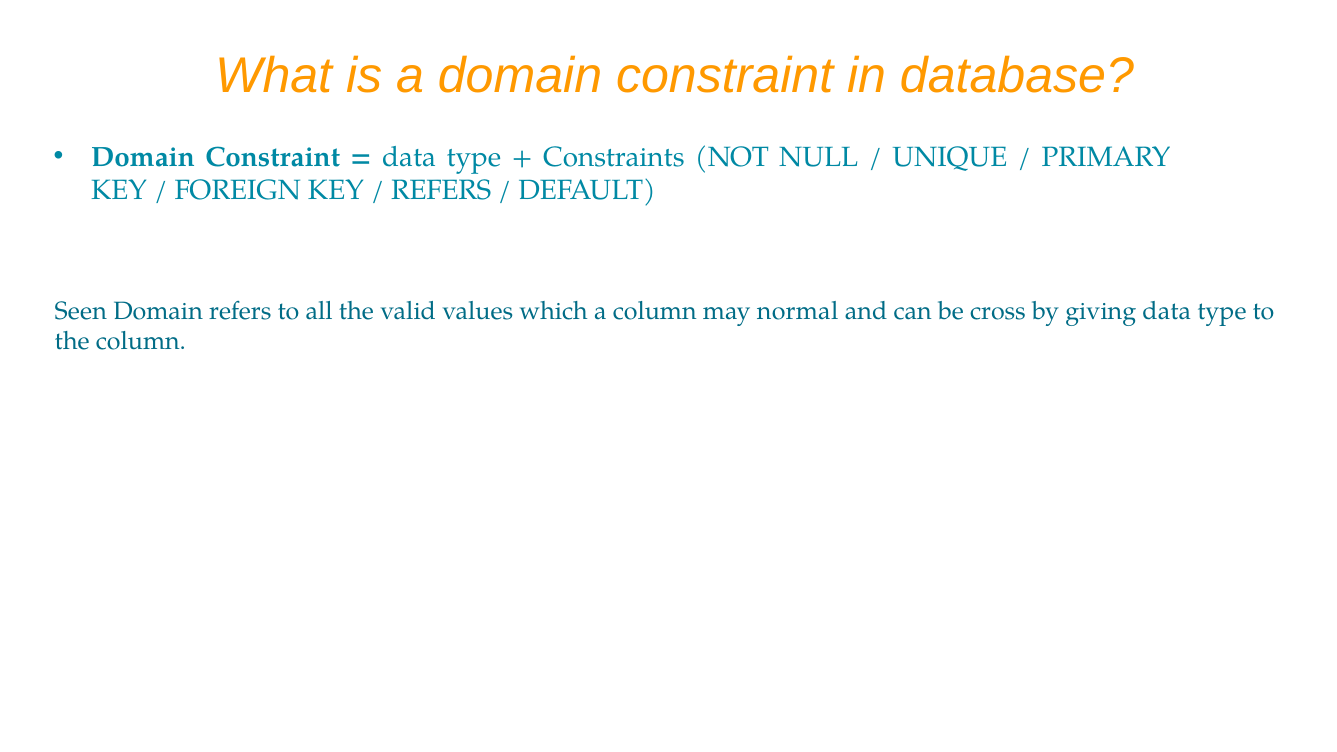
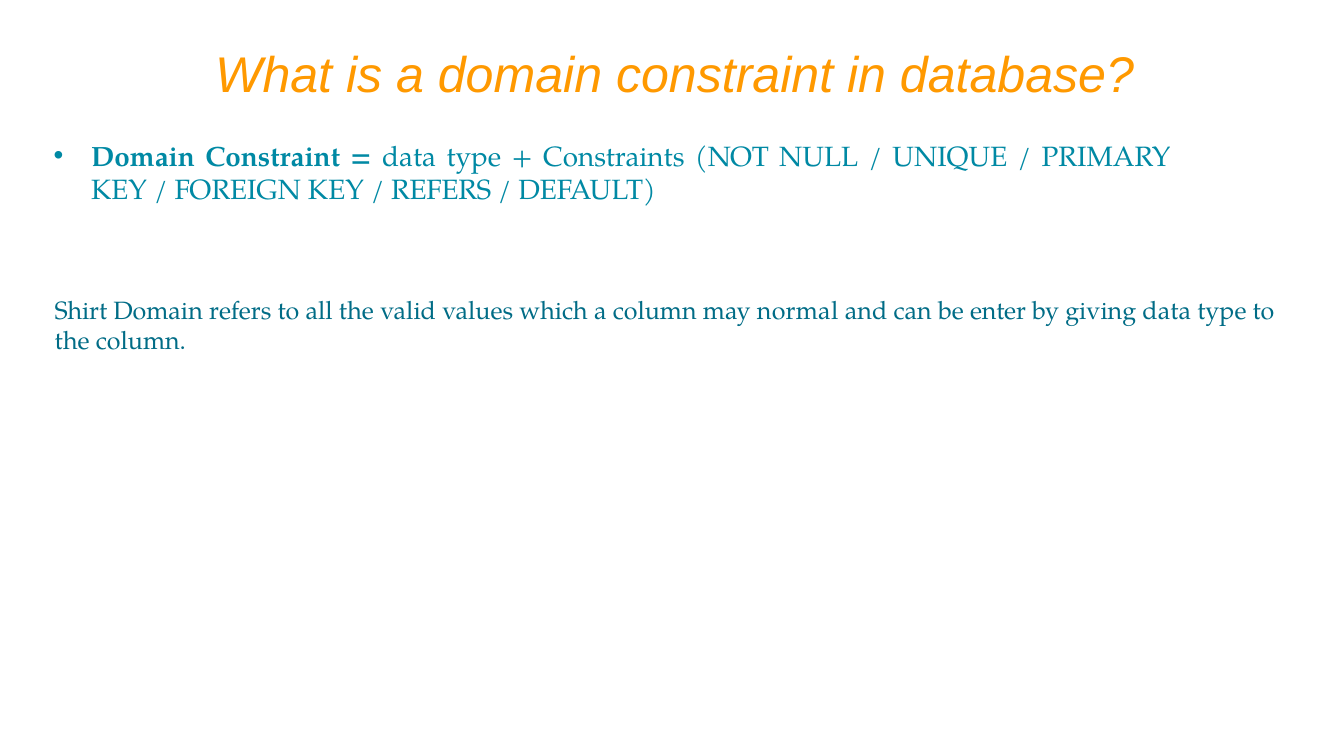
Seen: Seen -> Shirt
cross: cross -> enter
